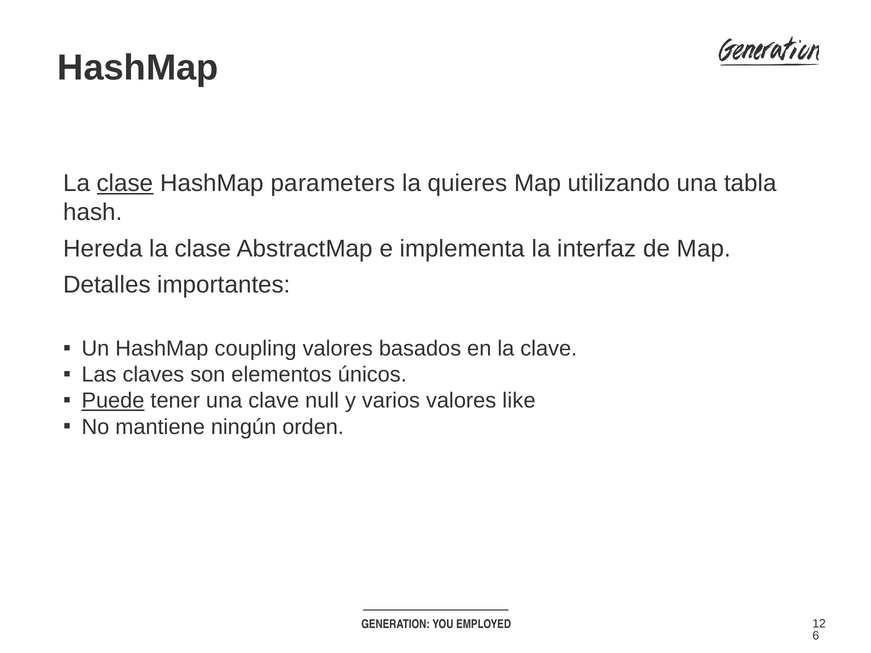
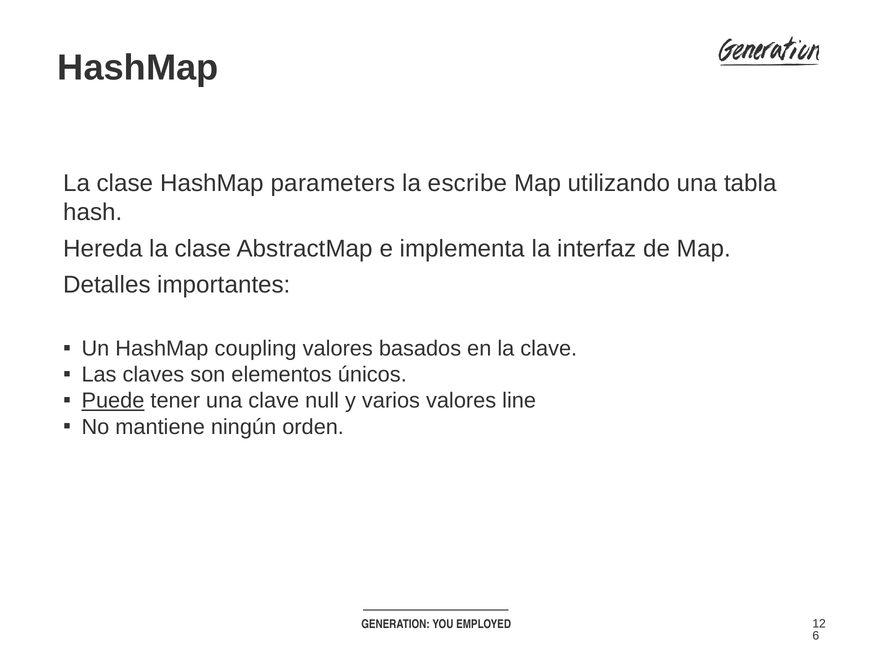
clase at (125, 183) underline: present -> none
quieres: quieres -> escribe
like: like -> line
